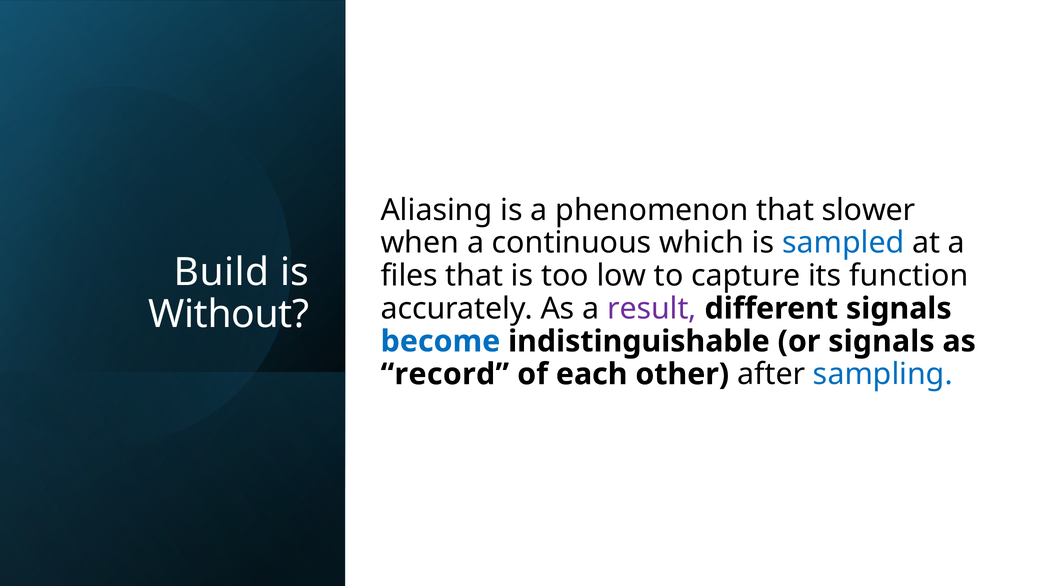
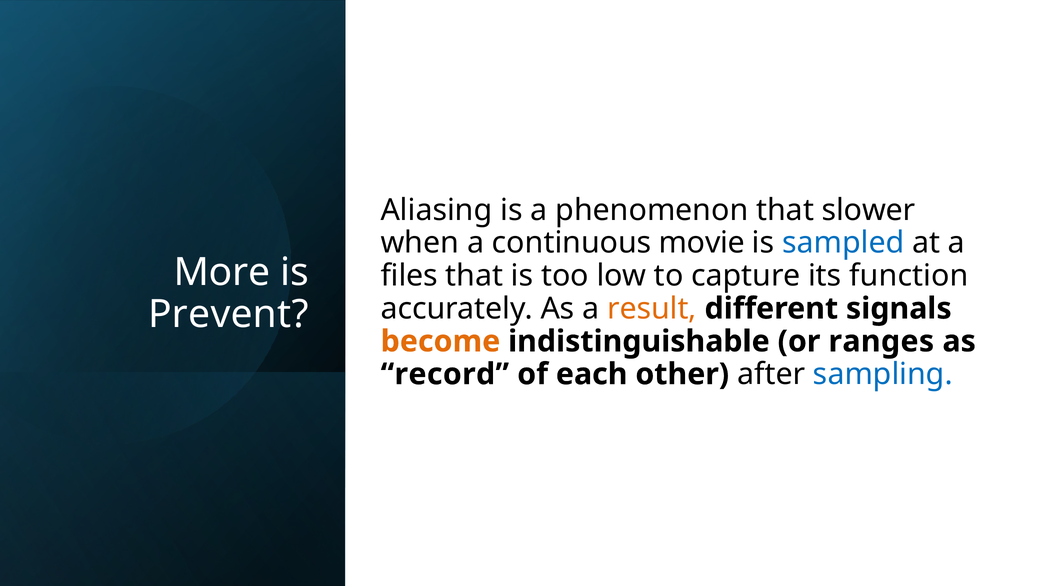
which: which -> movie
Build: Build -> More
result colour: purple -> orange
Without: Without -> Prevent
become colour: blue -> orange
or signals: signals -> ranges
